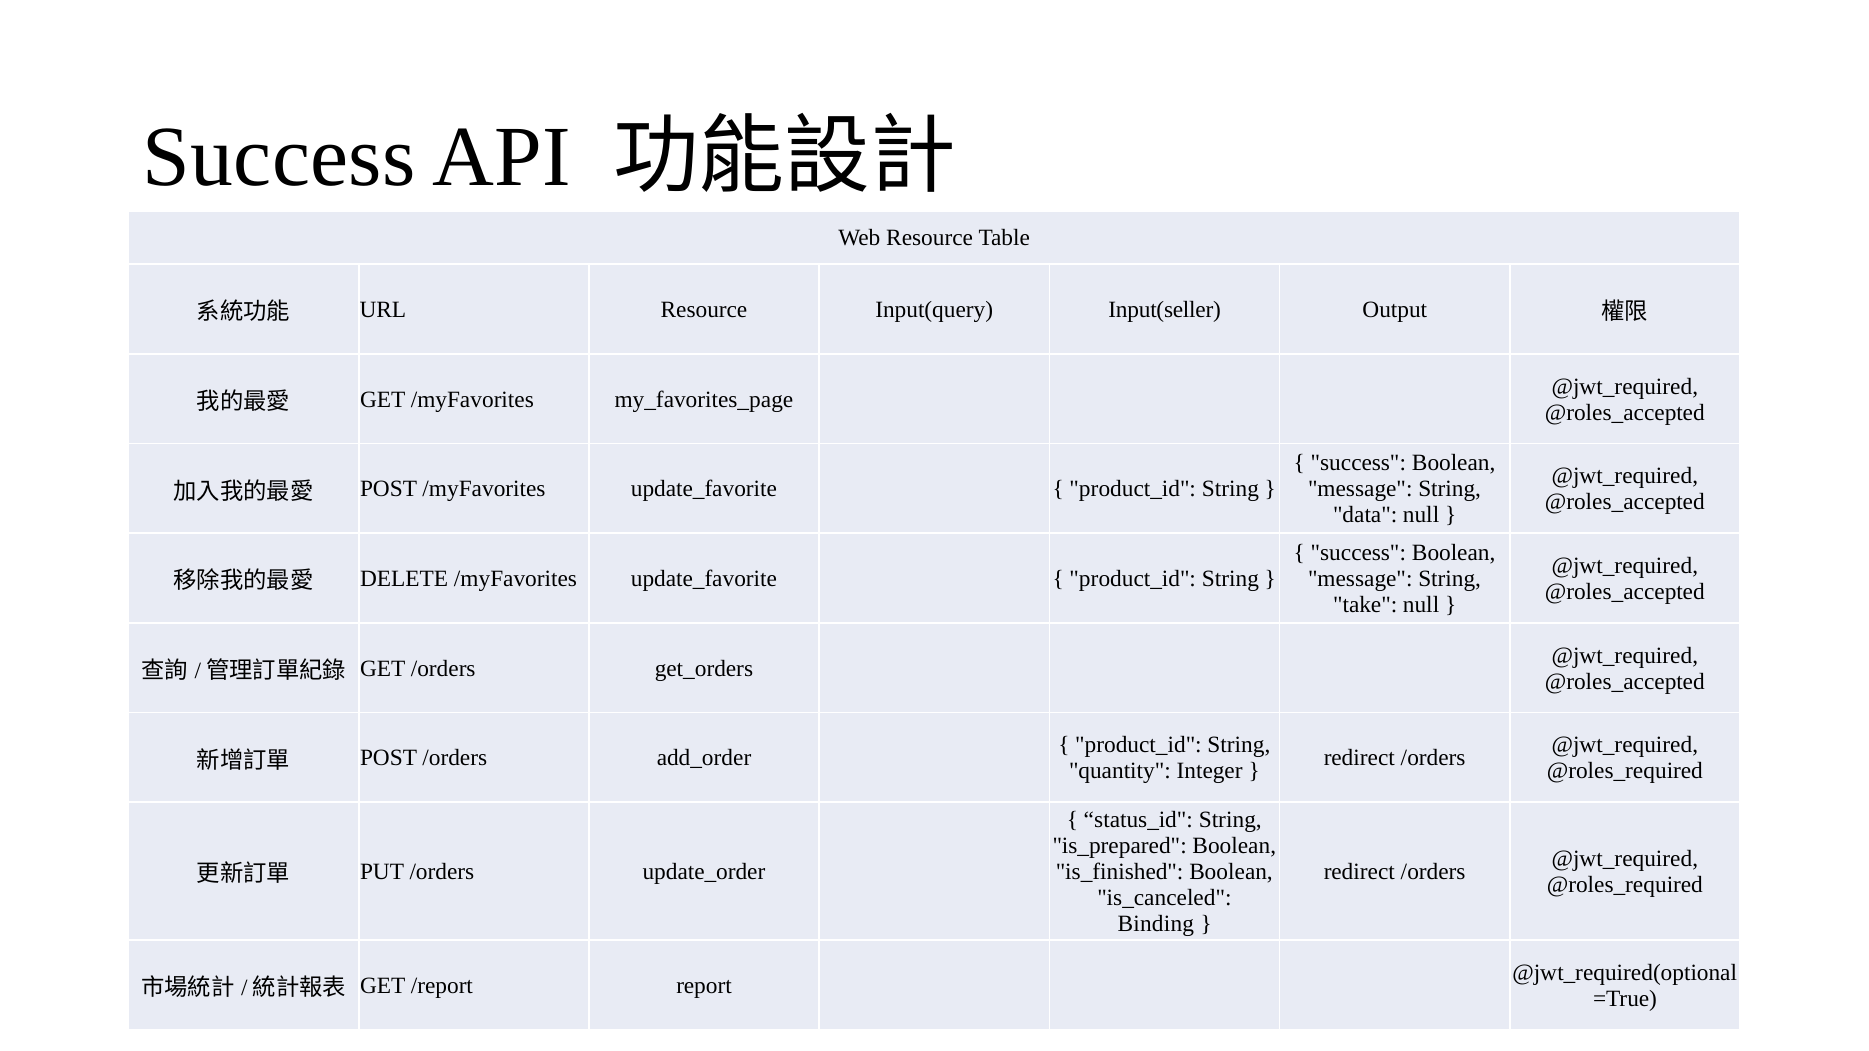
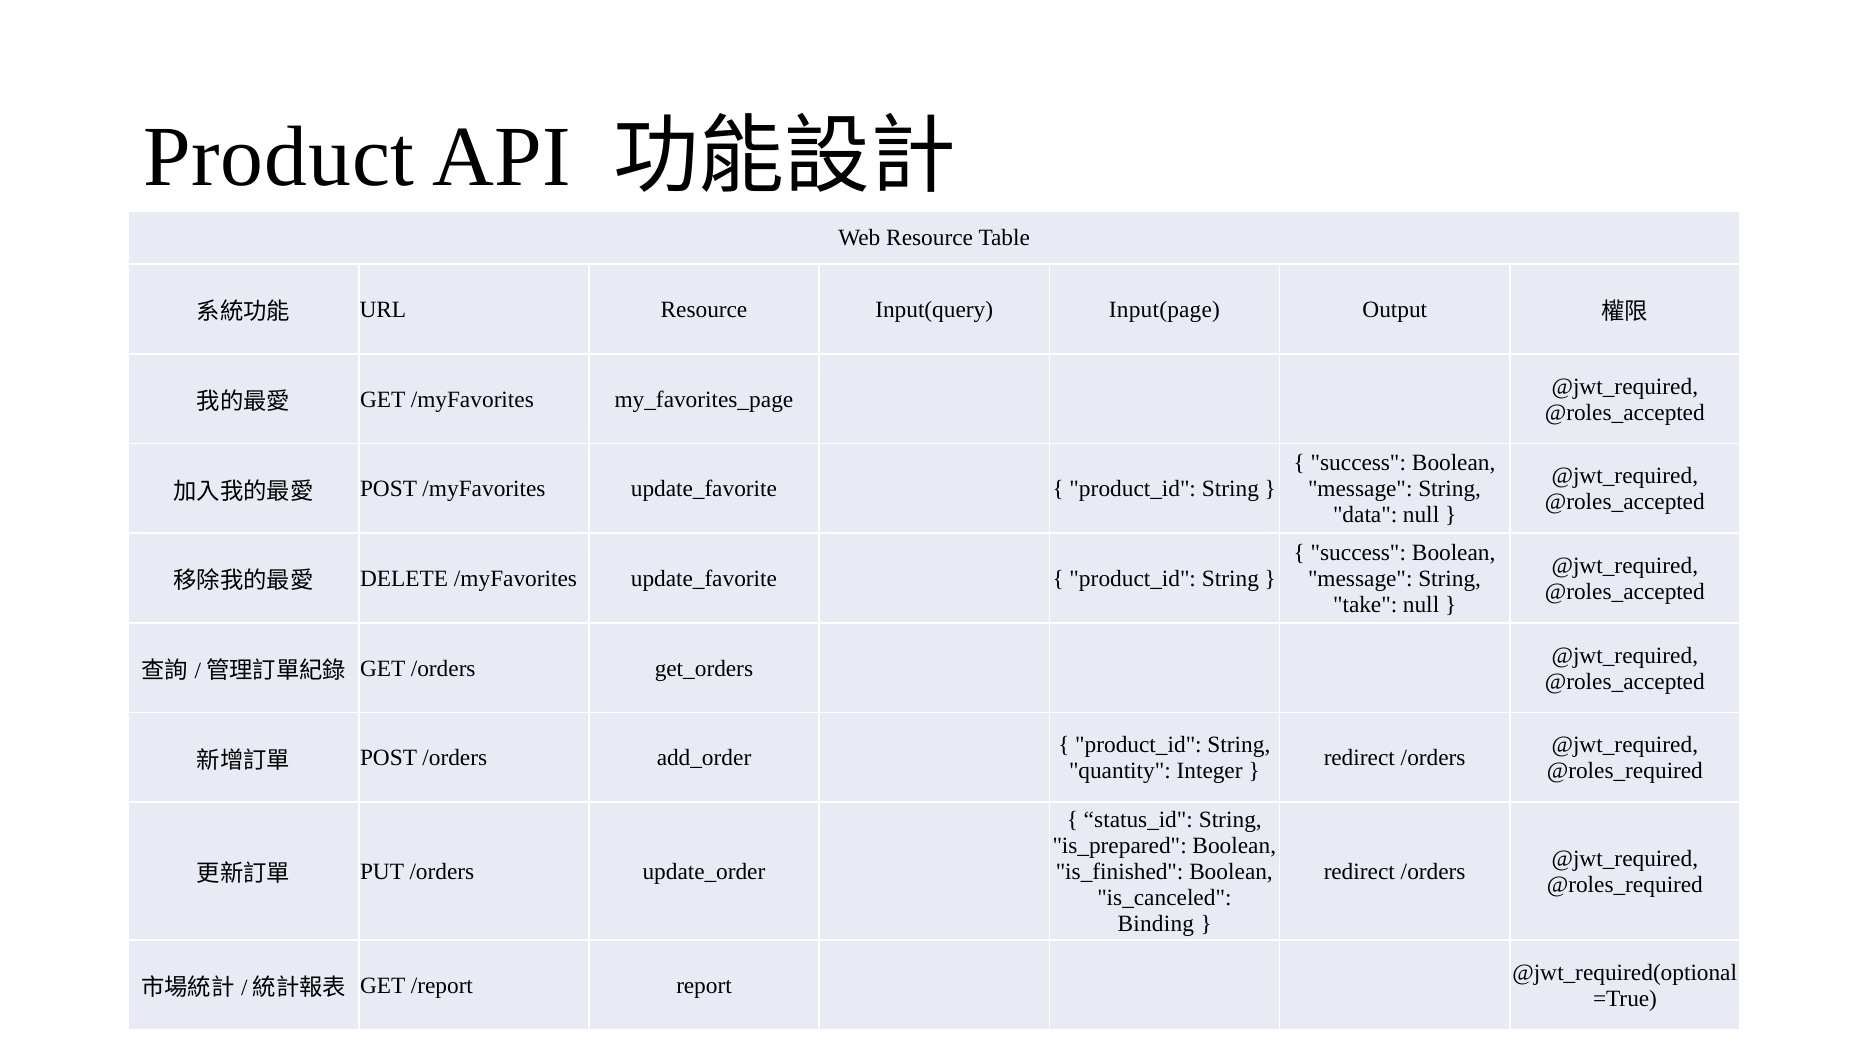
Success at (279, 157): Success -> Product
Input(seller: Input(seller -> Input(page
